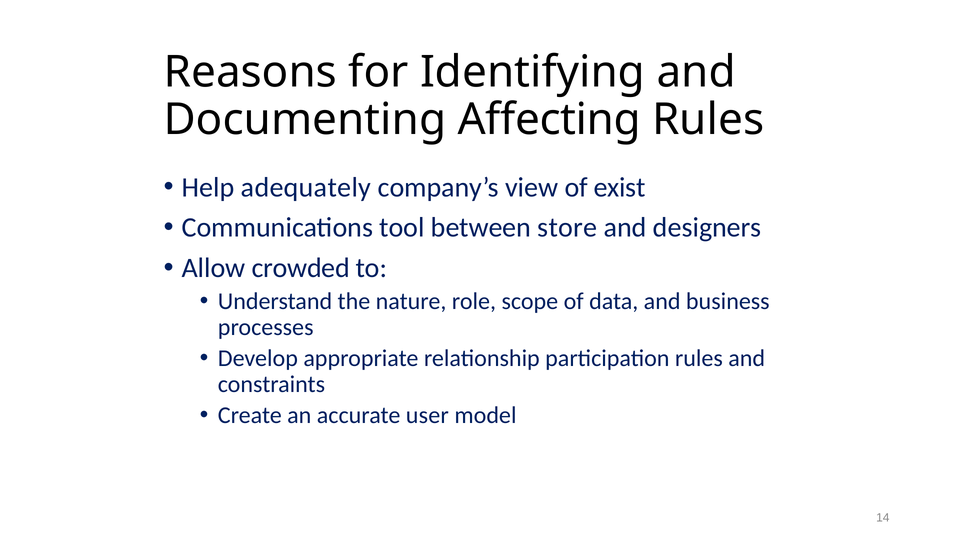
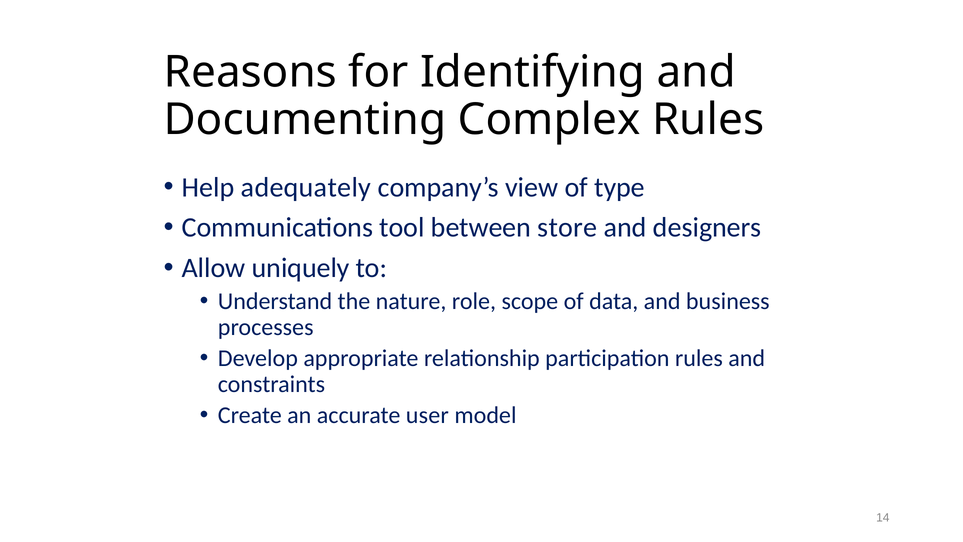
Affecting: Affecting -> Complex
exist: exist -> type
crowded: crowded -> uniquely
